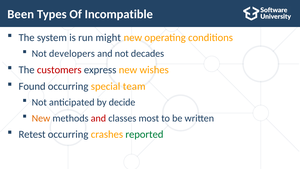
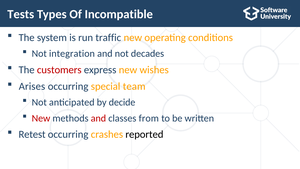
Been: Been -> Tests
might: might -> traffic
developers: developers -> integration
Found: Found -> Arises
New at (41, 118) colour: orange -> red
most: most -> from
reported colour: green -> black
